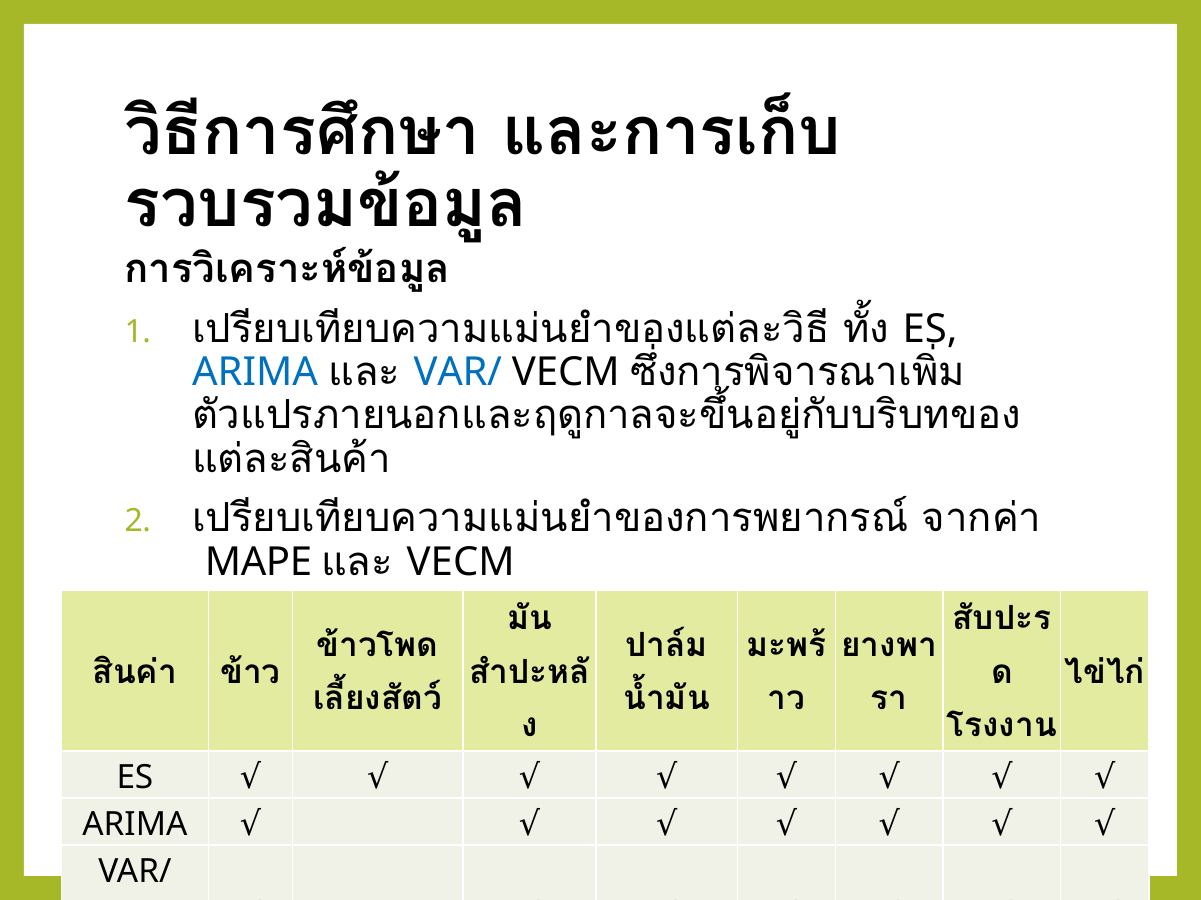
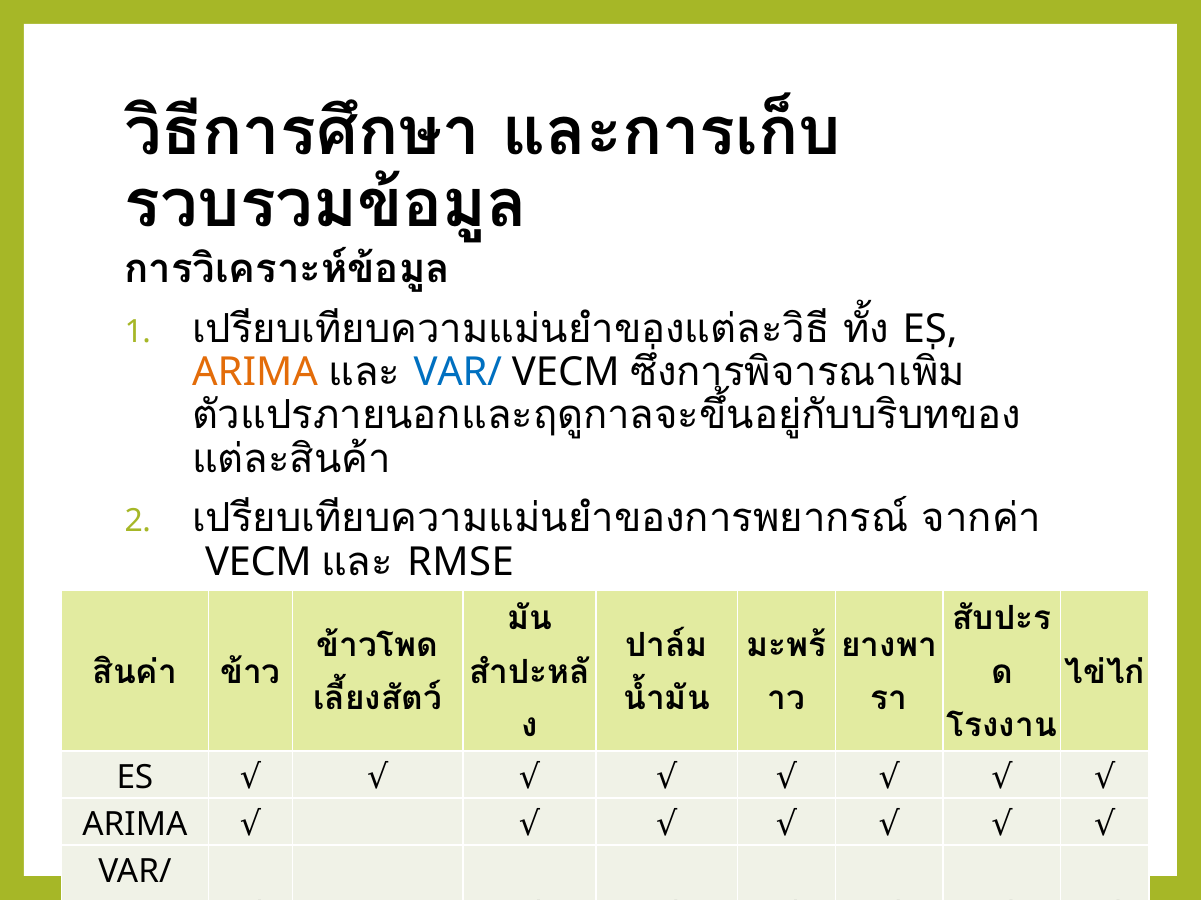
ARIMA at (255, 373) colour: blue -> orange
MAPE at (258, 562): MAPE -> VECM
VECM at (461, 562): VECM -> RMSE
